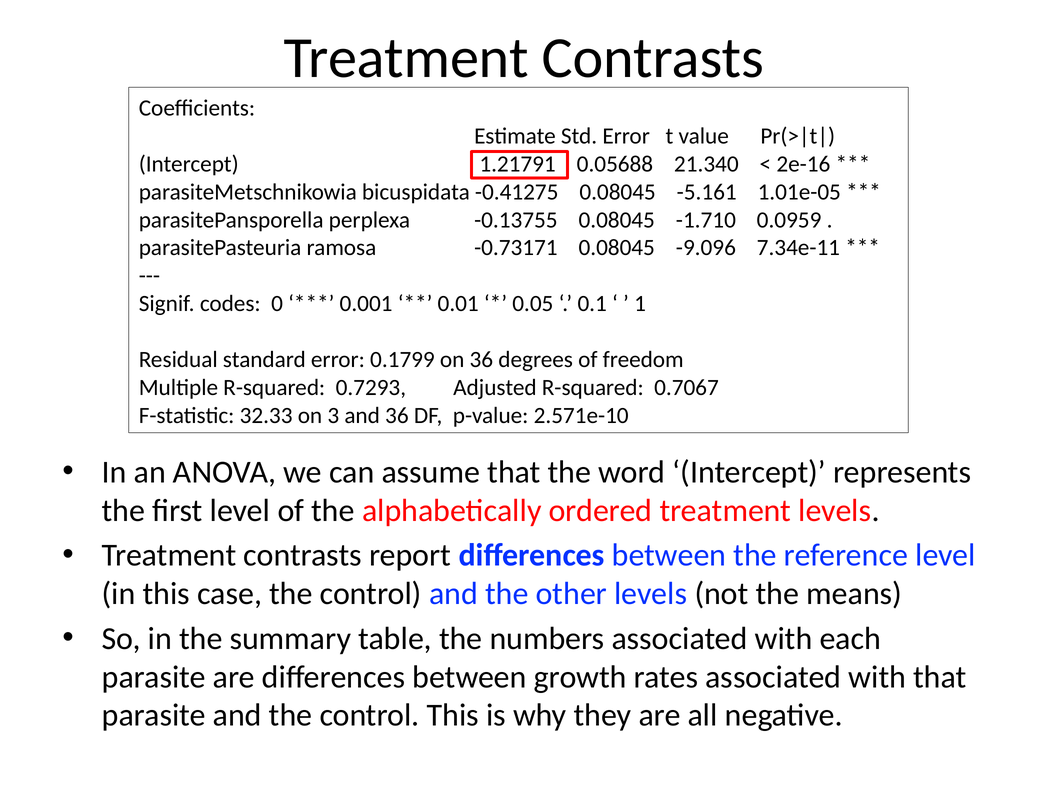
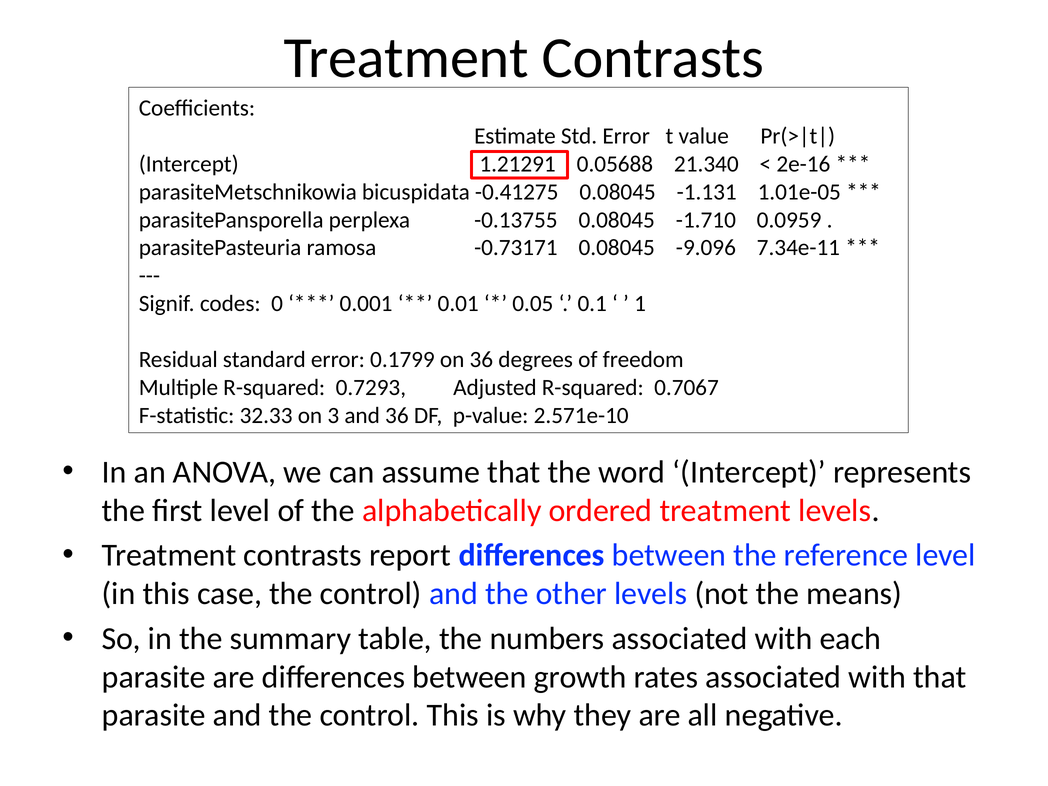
1.21791: 1.21791 -> 1.21291
-5.161: -5.161 -> -1.131
